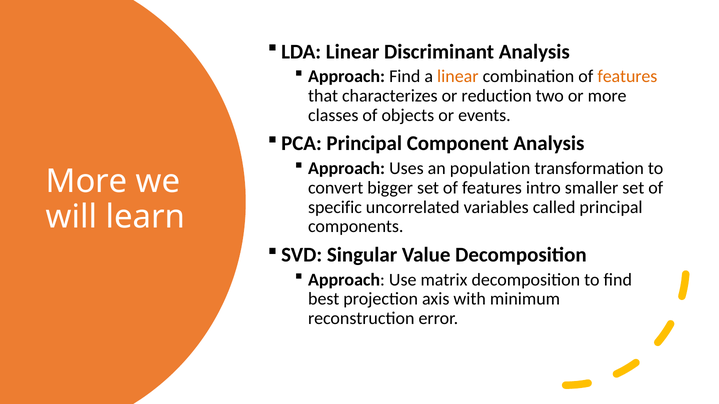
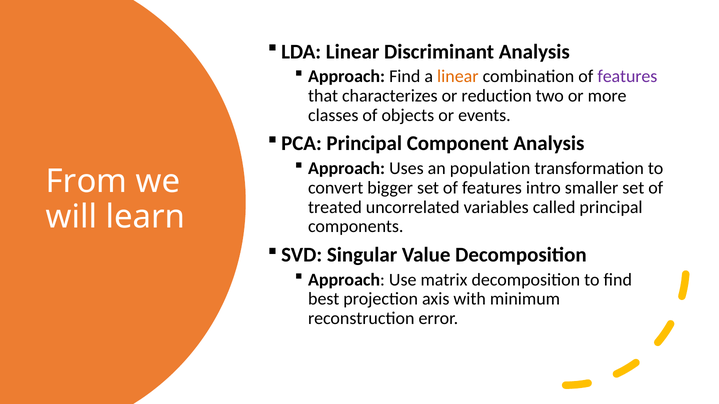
features at (627, 76) colour: orange -> purple
More at (87, 182): More -> From
specific: specific -> treated
